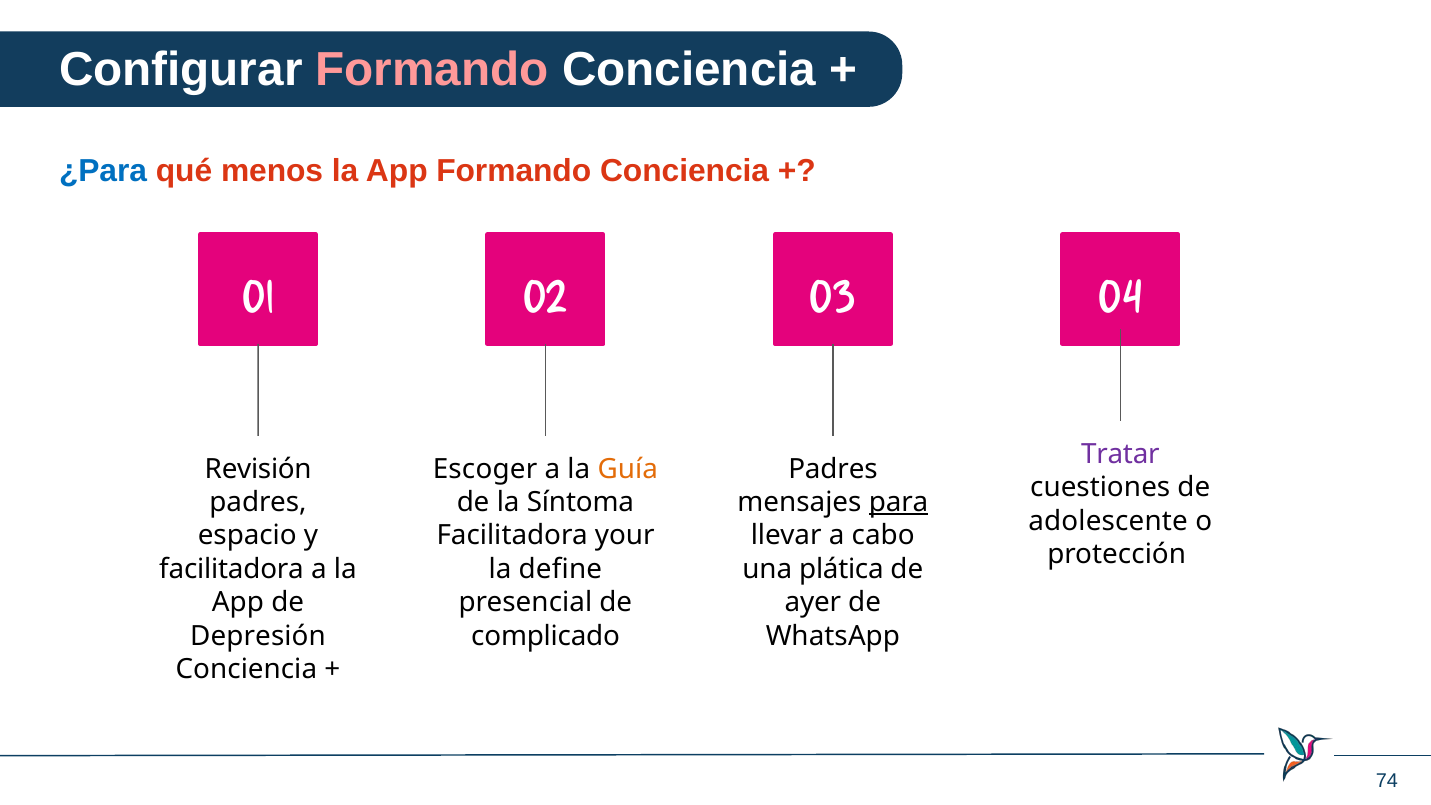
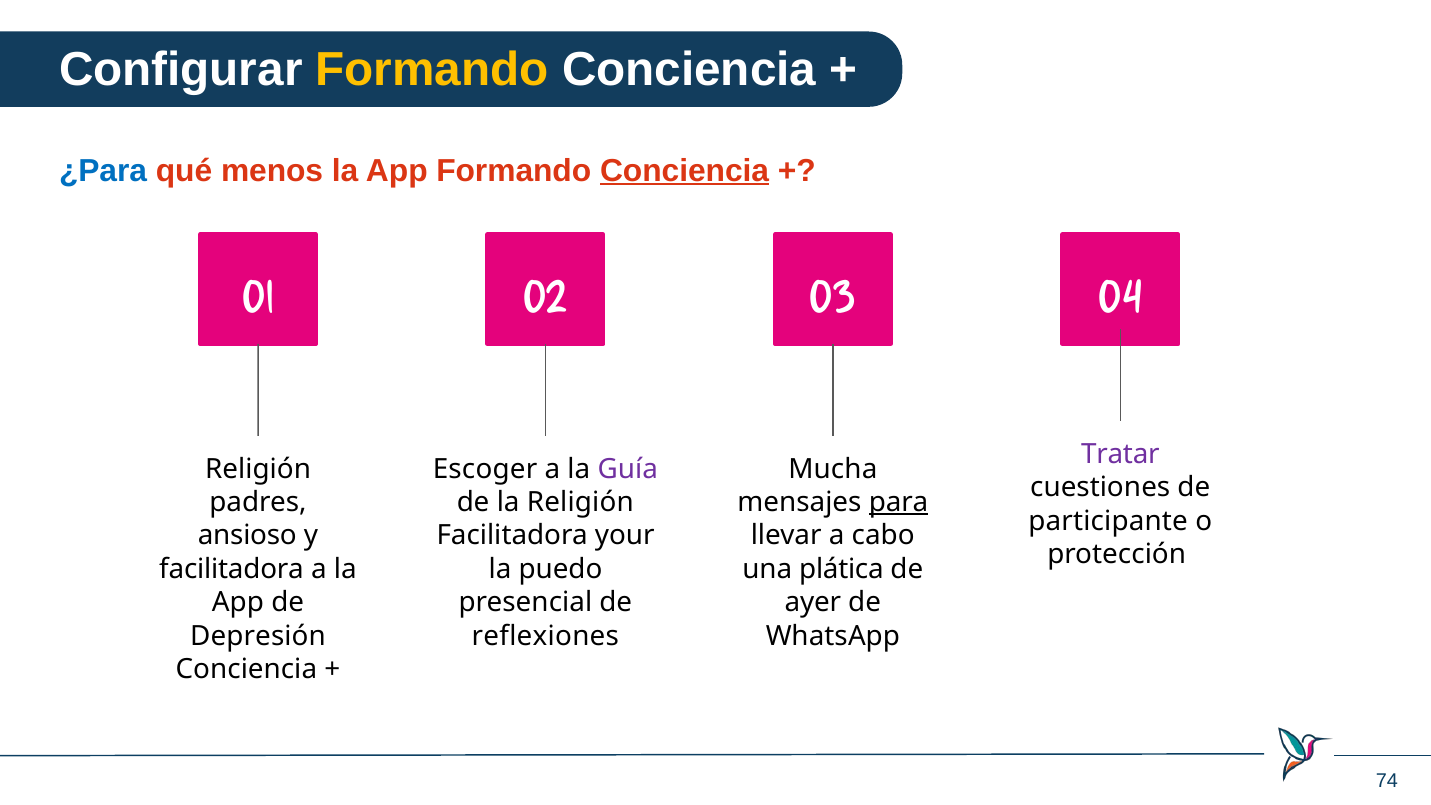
Formando at (432, 70) colour: pink -> yellow
Conciencia at (685, 171) underline: none -> present
Revisión at (258, 469): Revisión -> Religión
Guía colour: orange -> purple
Padres at (833, 469): Padres -> Mucha
la Síntoma: Síntoma -> Religión
adolescente: adolescente -> participante
espacio: espacio -> ansioso
define: define -> puedo
complicado: complicado -> reflexiones
